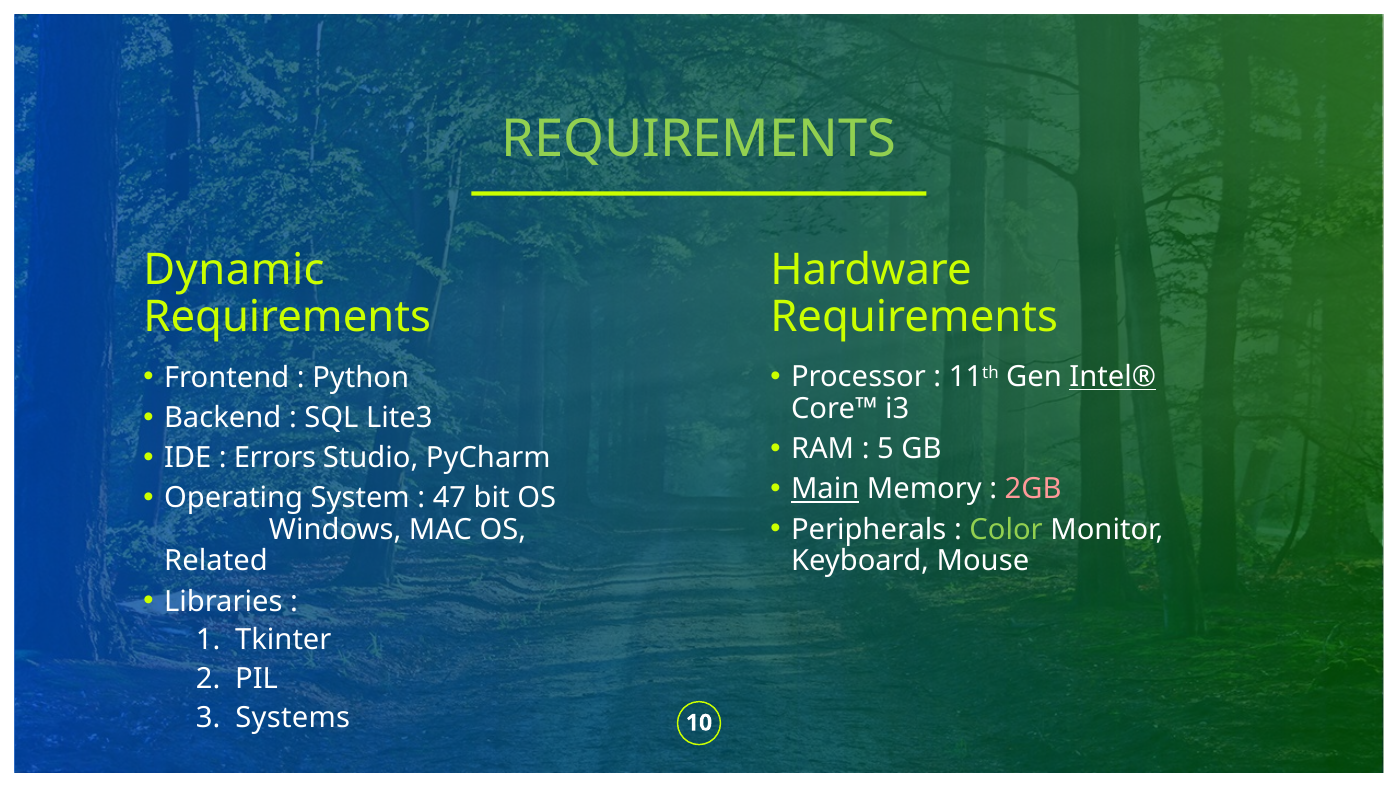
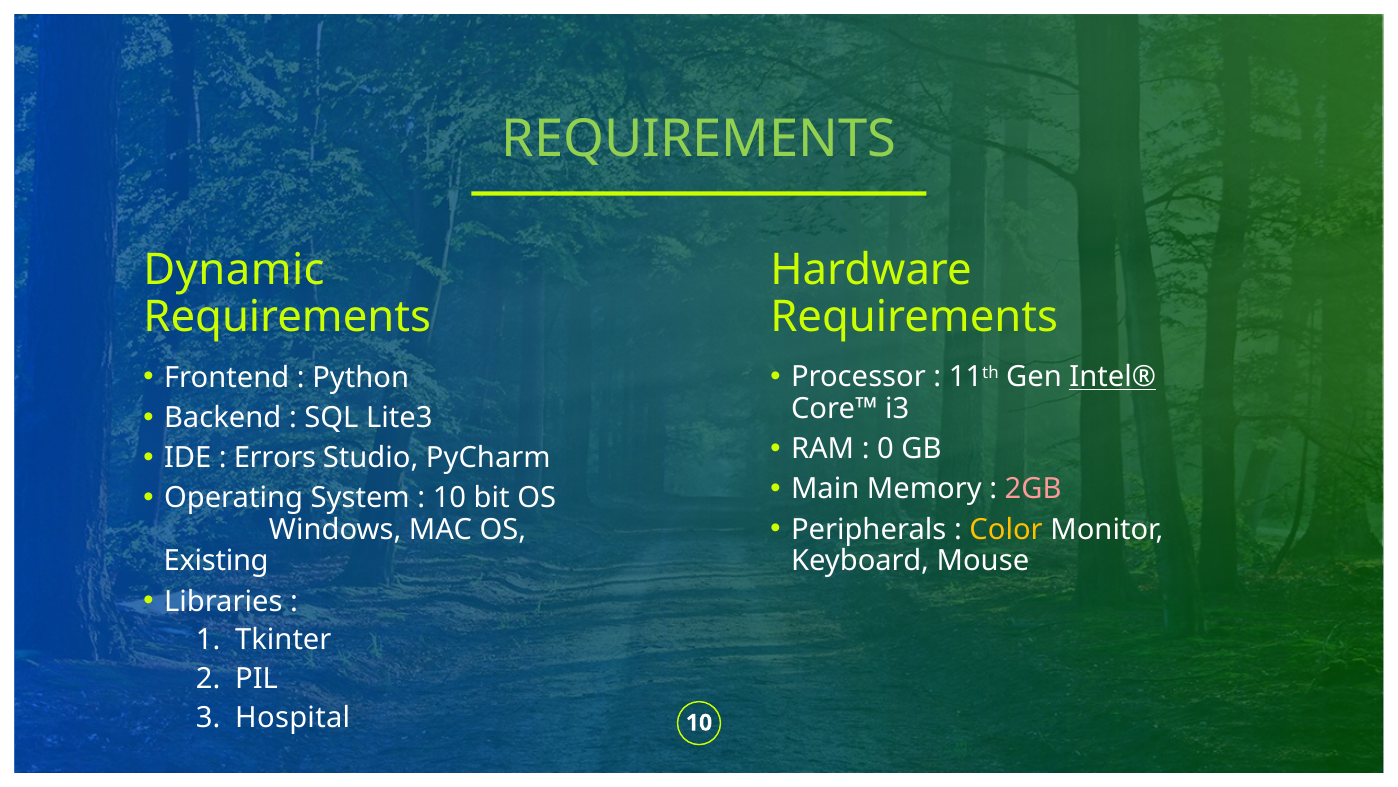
5: 5 -> 0
Main underline: present -> none
47 at (449, 498): 47 -> 10
Color colour: light green -> yellow
Related: Related -> Existing
Systems: Systems -> Hospital
